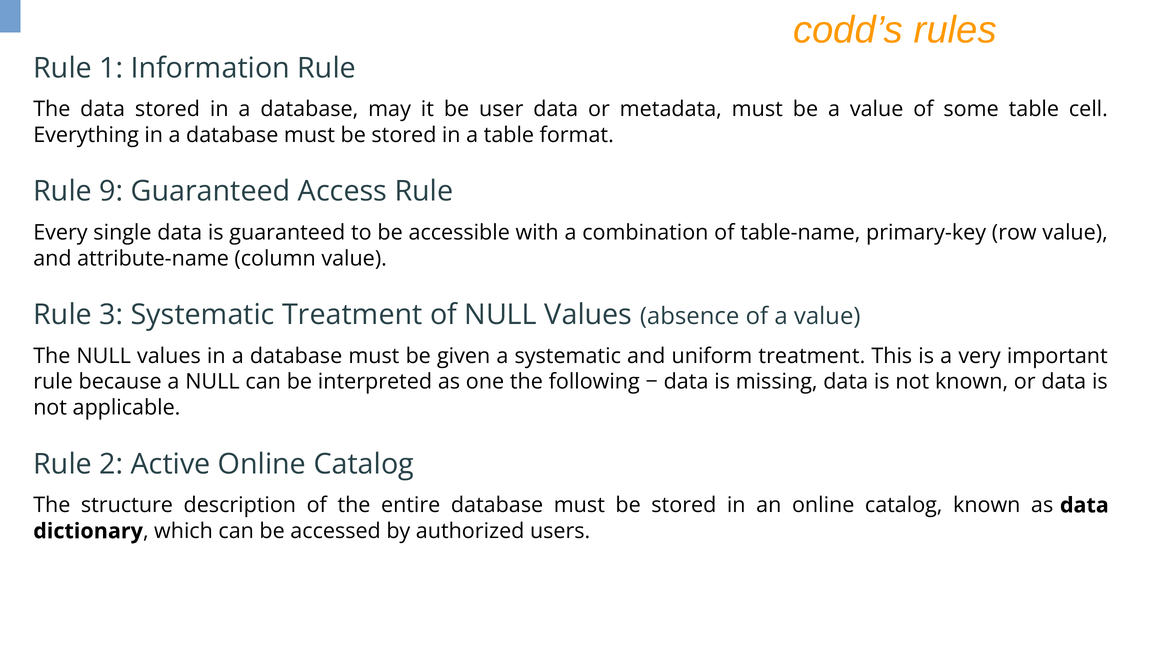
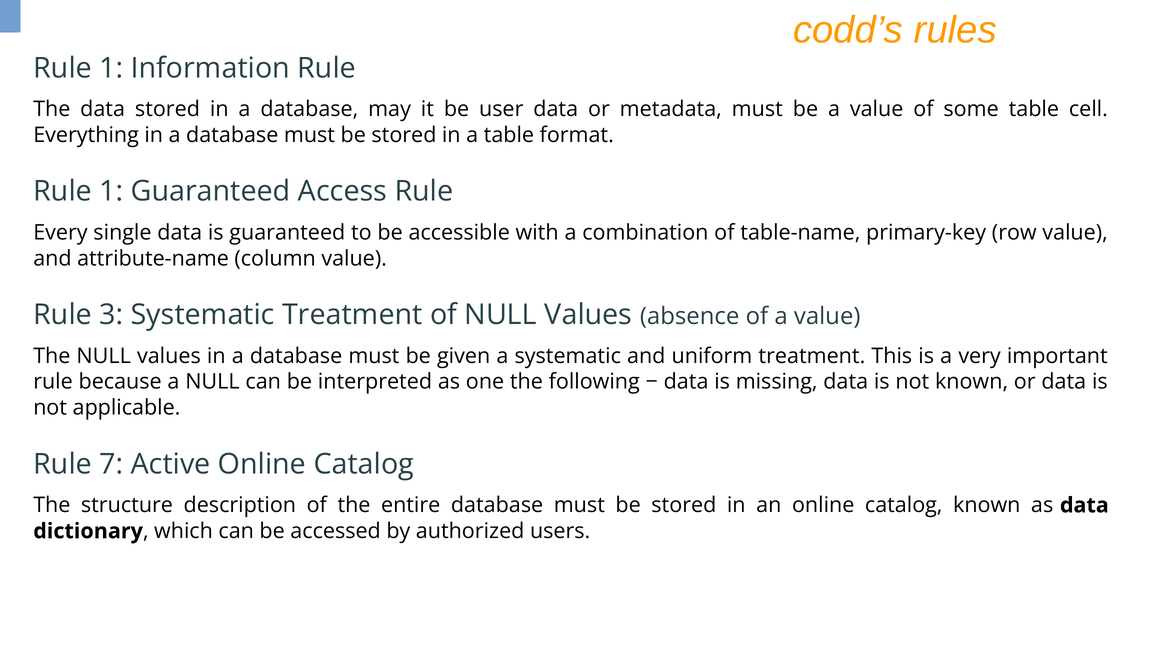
9 at (111, 192): 9 -> 1
2: 2 -> 7
